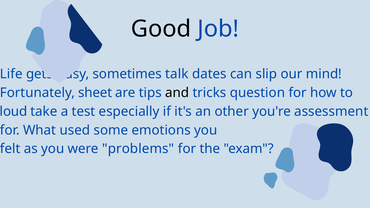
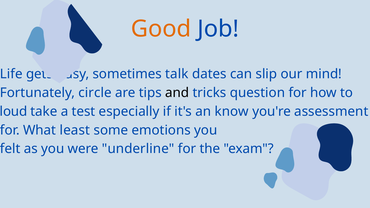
Good colour: black -> orange
sheet: sheet -> circle
other: other -> know
used: used -> least
problems: problems -> underline
